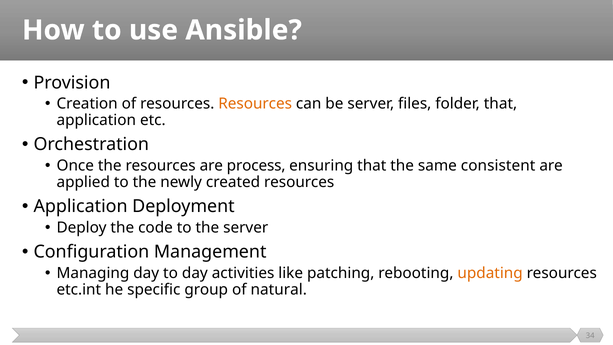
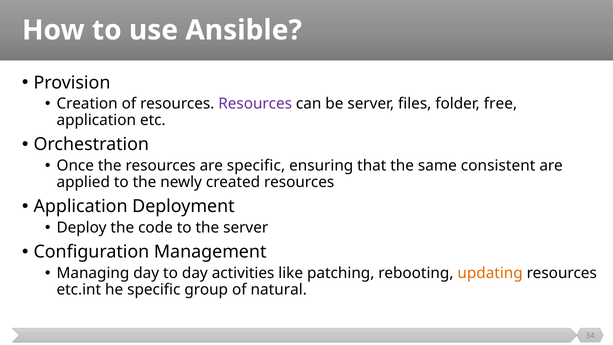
Resources at (255, 104) colour: orange -> purple
folder that: that -> free
are process: process -> specific
